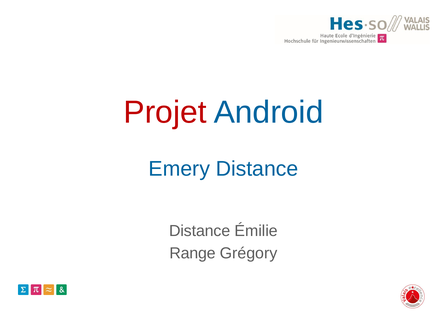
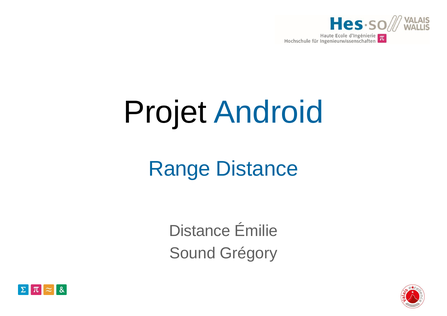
Projet colour: red -> black
Emery: Emery -> Range
Range: Range -> Sound
